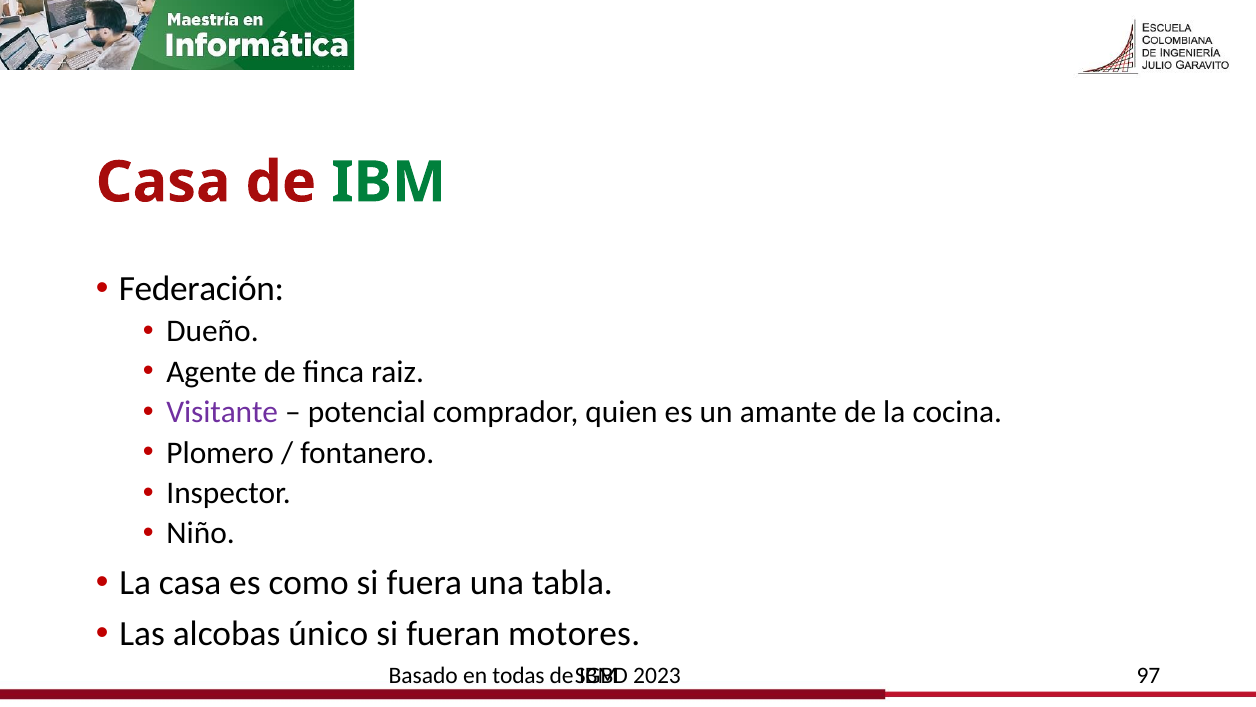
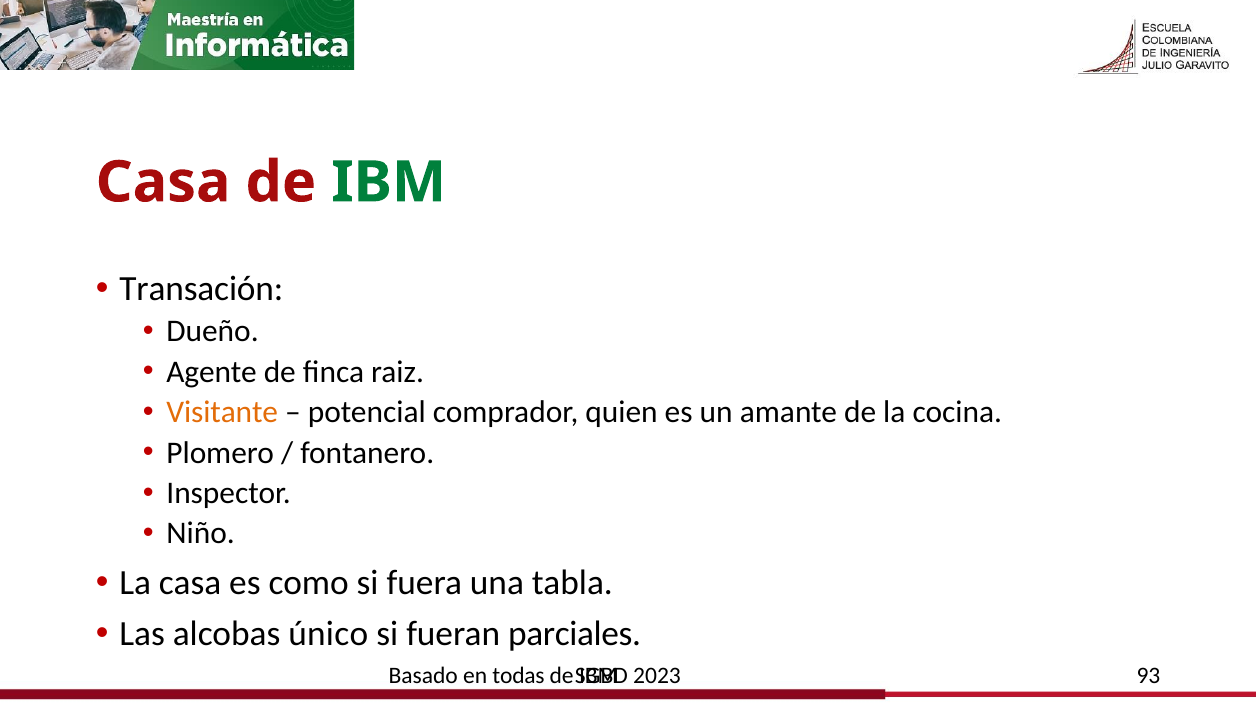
Federación: Federación -> Transación
Visitante colour: purple -> orange
motores: motores -> parciales
97: 97 -> 93
